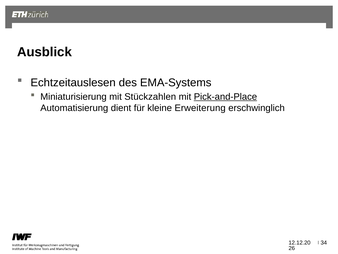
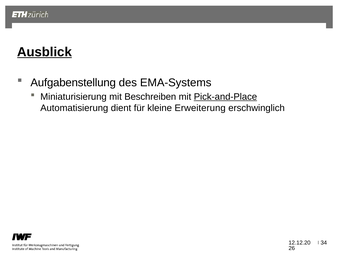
Ausblick underline: none -> present
Echtzeitauslesen: Echtzeitauslesen -> Aufgabenstellung
Stückzahlen: Stückzahlen -> Beschreiben
